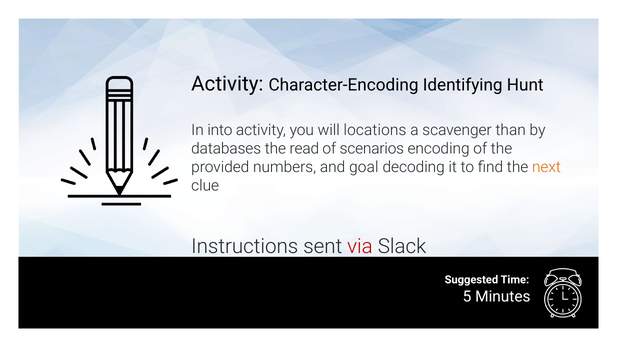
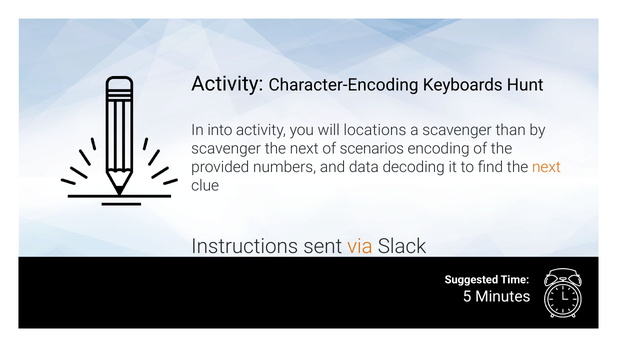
Identifying: Identifying -> Keyboards
databases at (226, 149): databases -> scavenger
read at (304, 149): read -> next
goal: goal -> data
via colour: red -> orange
